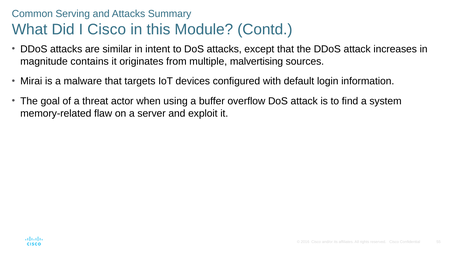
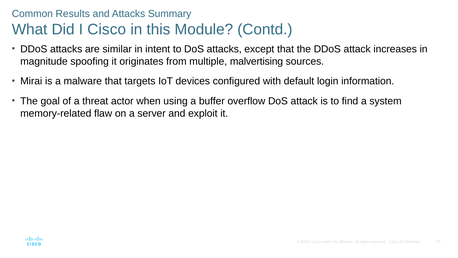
Serving: Serving -> Results
contains: contains -> spoofing
